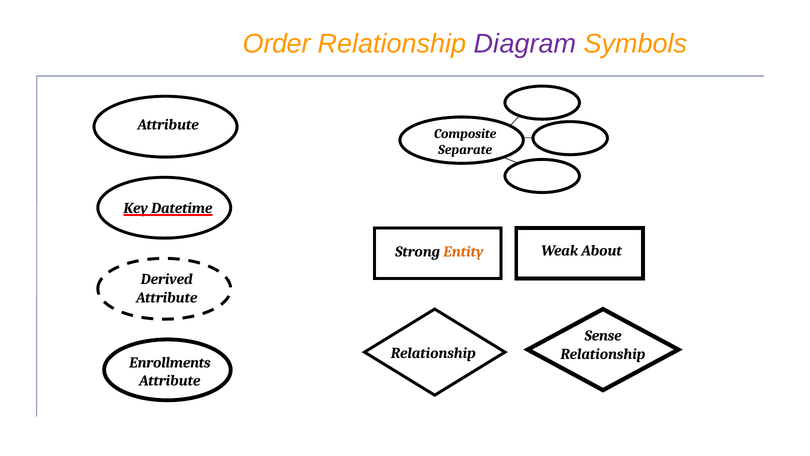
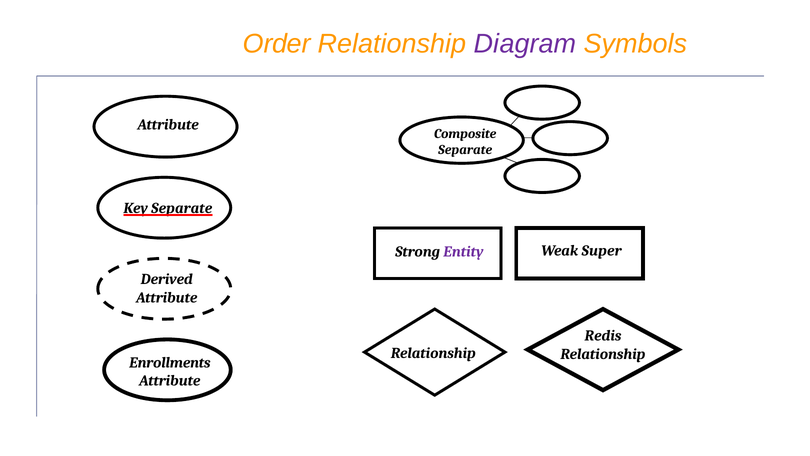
Key Datetime: Datetime -> Separate
About: About -> Super
Entity colour: orange -> purple
Sense: Sense -> Redis
